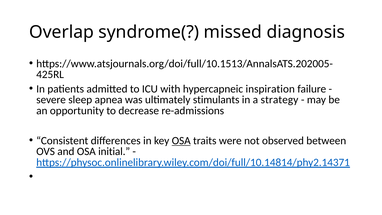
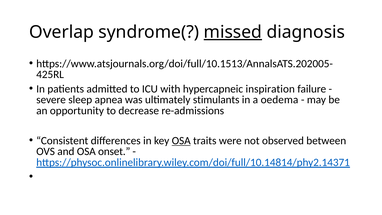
missed underline: none -> present
strategy: strategy -> oedema
initial: initial -> onset
